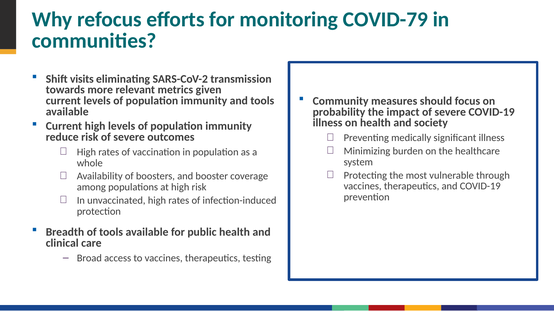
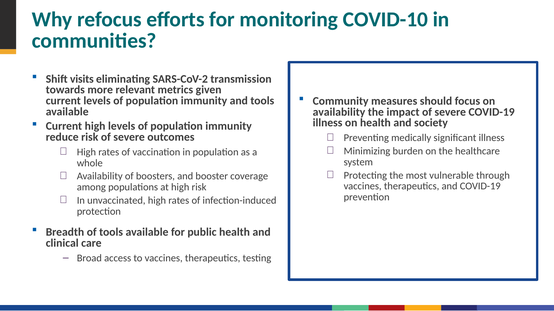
COVID-79: COVID-79 -> COVID-10
probability at (339, 112): probability -> availability
